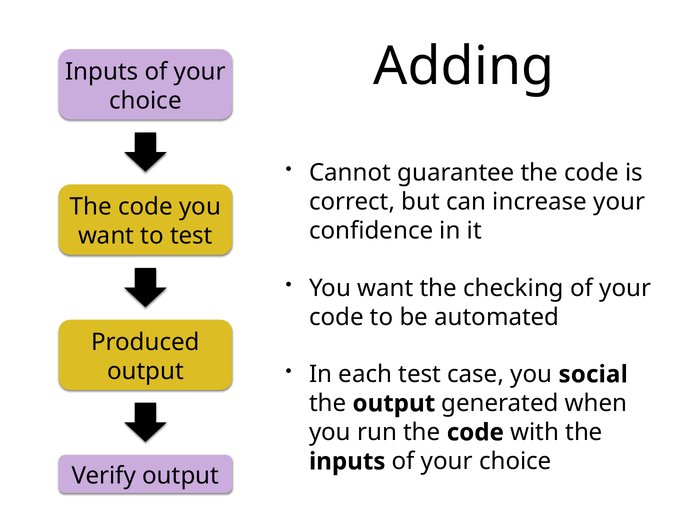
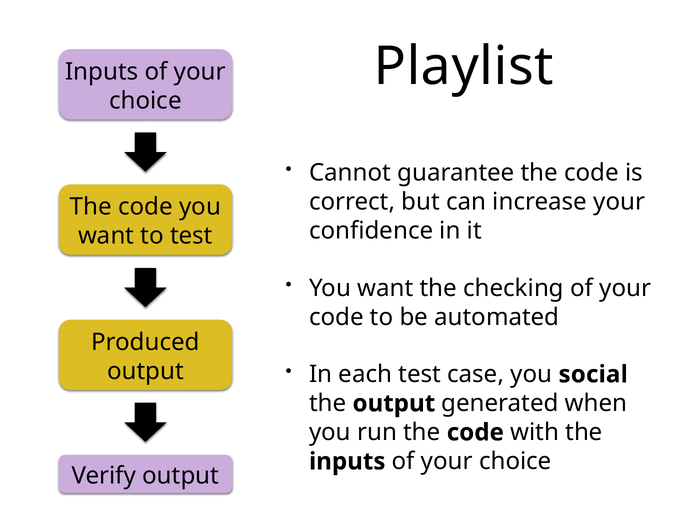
Adding: Adding -> Playlist
